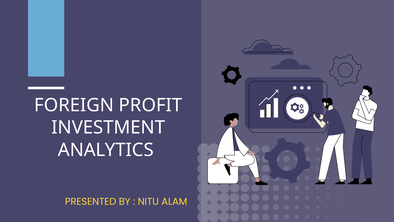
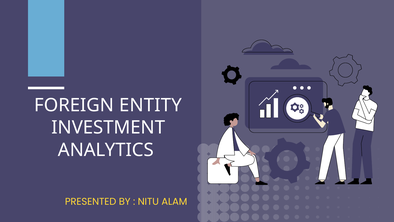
PROFIT: PROFIT -> ENTITY
